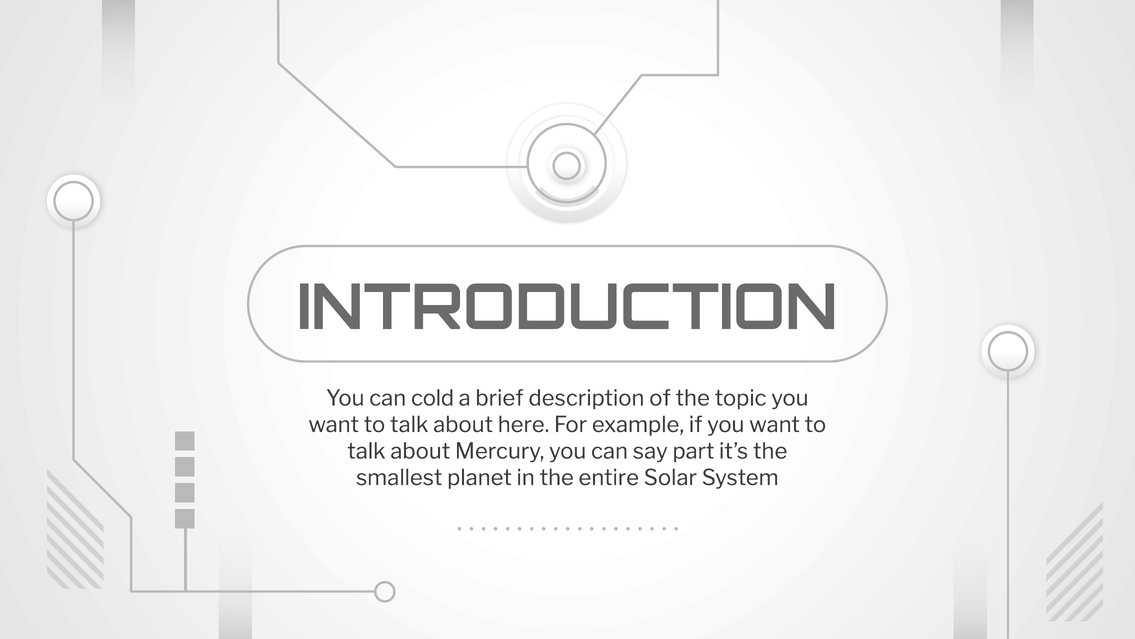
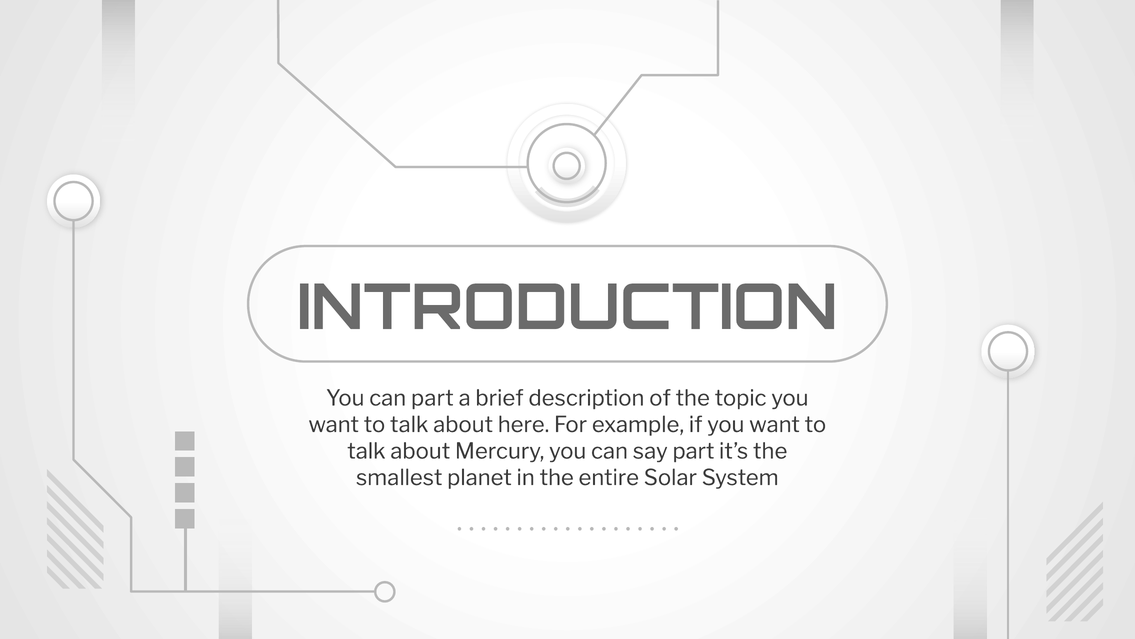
can cold: cold -> part
